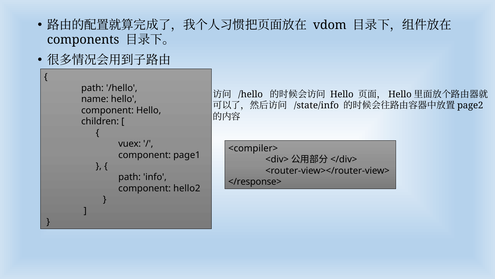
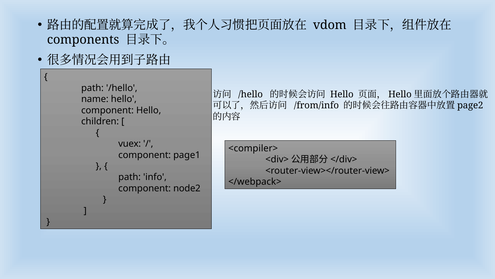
/state/info: /state/info -> /from/info
</response>: </response> -> </webpack>
hello2: hello2 -> node2
